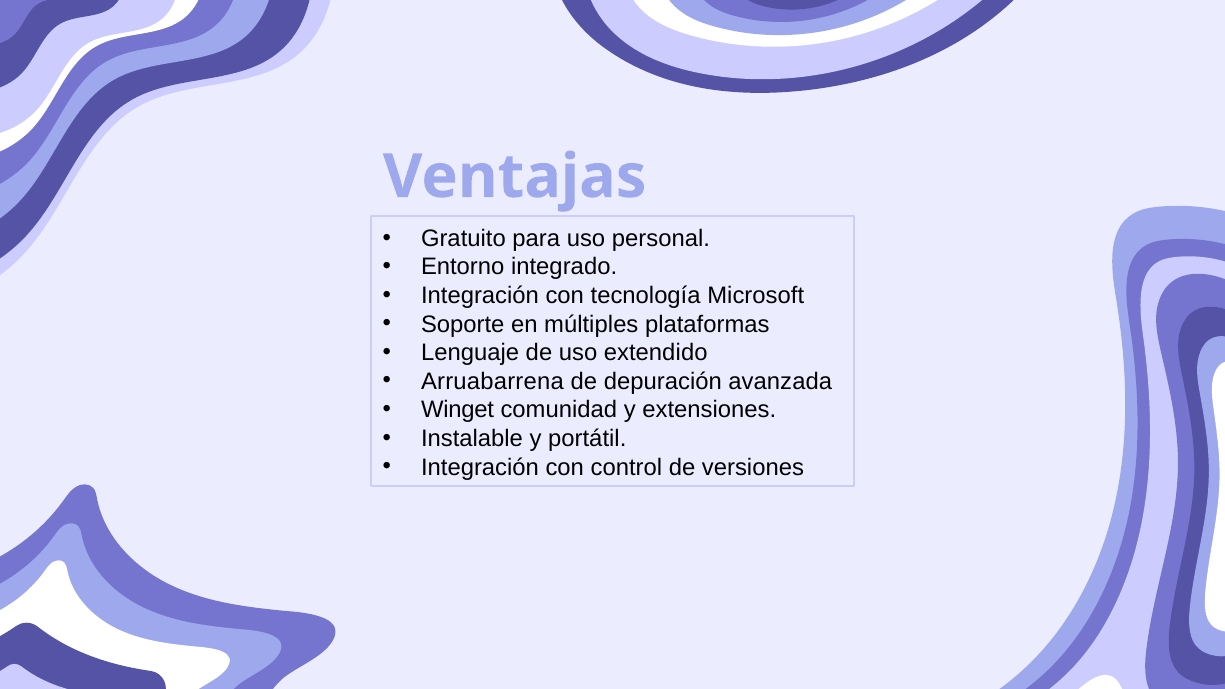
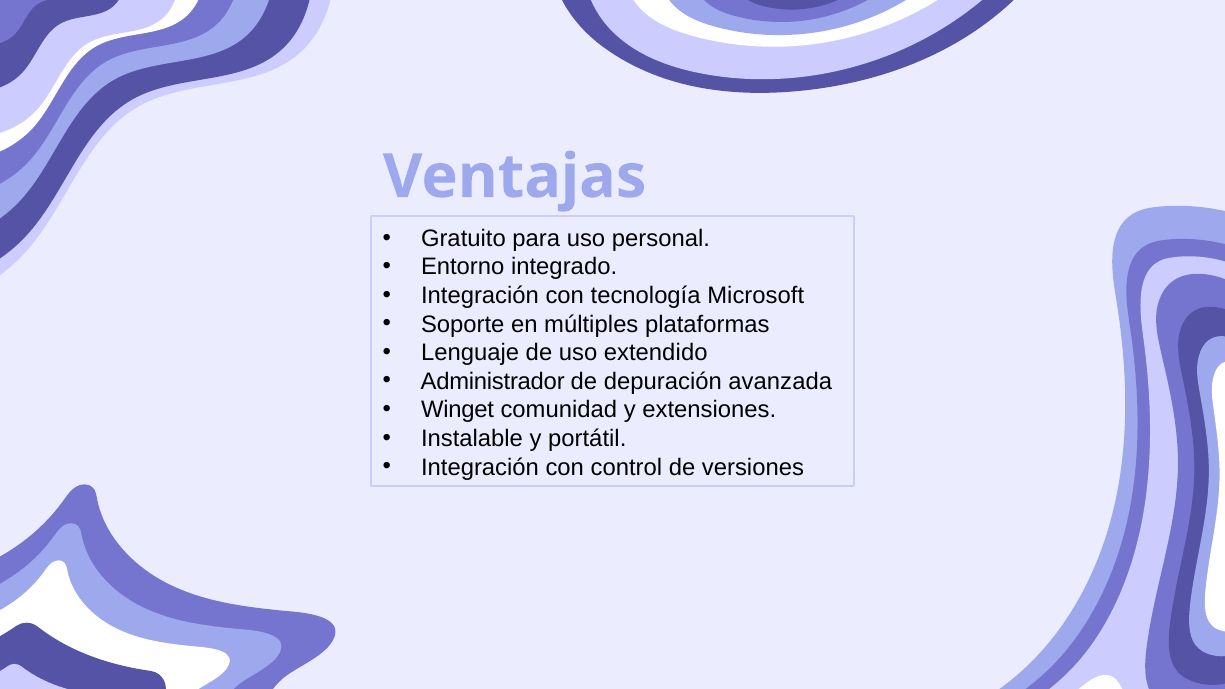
Arruabarrena: Arruabarrena -> Administrador
